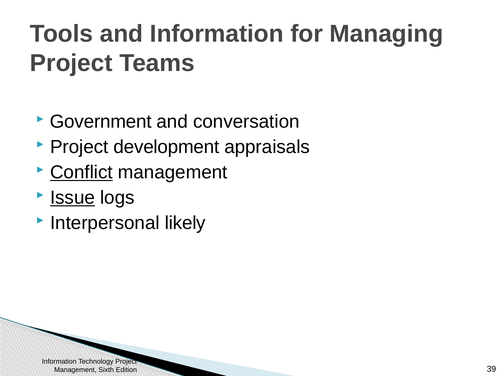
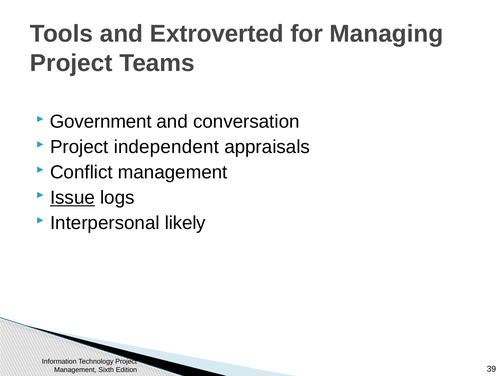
and Information: Information -> Extroverted
development: development -> independent
Conflict underline: present -> none
